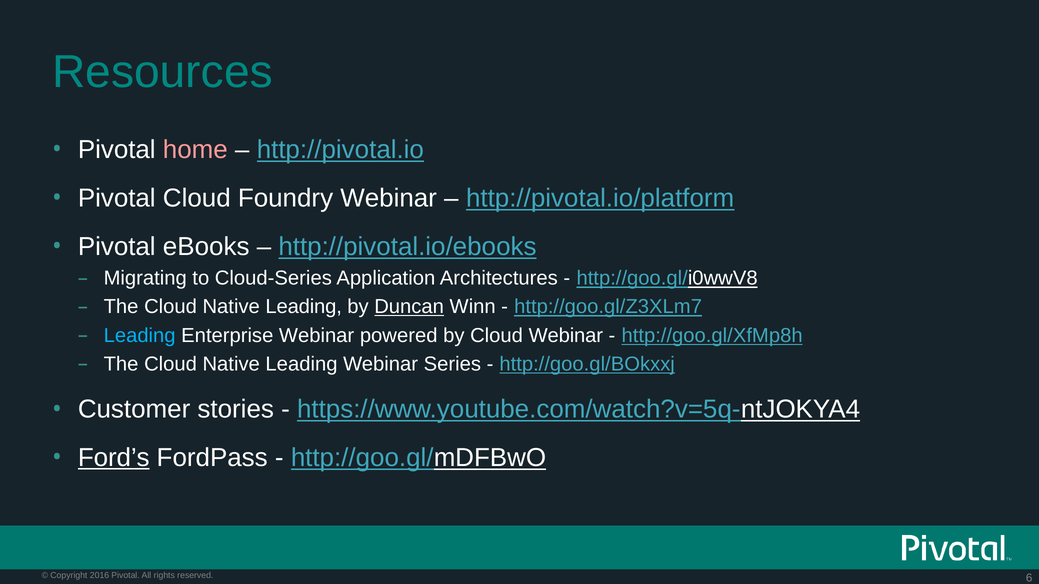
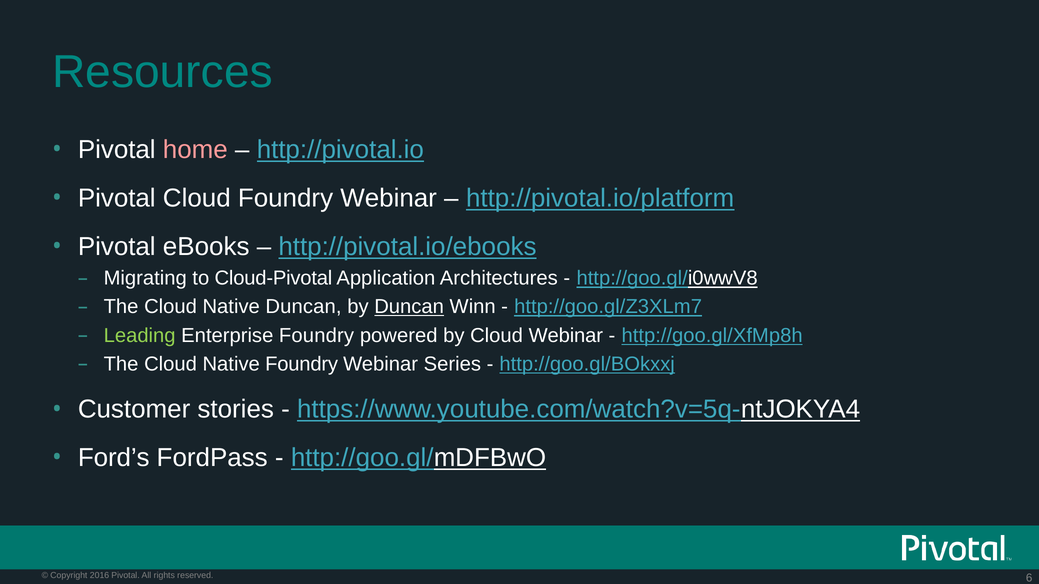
Cloud-Series: Cloud-Series -> Cloud-Pivotal
Leading at (304, 307): Leading -> Duncan
Leading at (140, 336) colour: light blue -> light green
Enterprise Webinar: Webinar -> Foundry
Leading at (302, 364): Leading -> Foundry
Ford’s underline: present -> none
